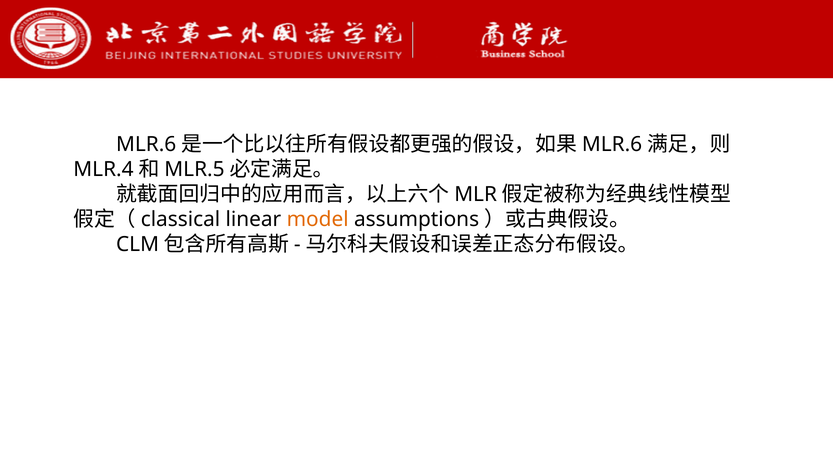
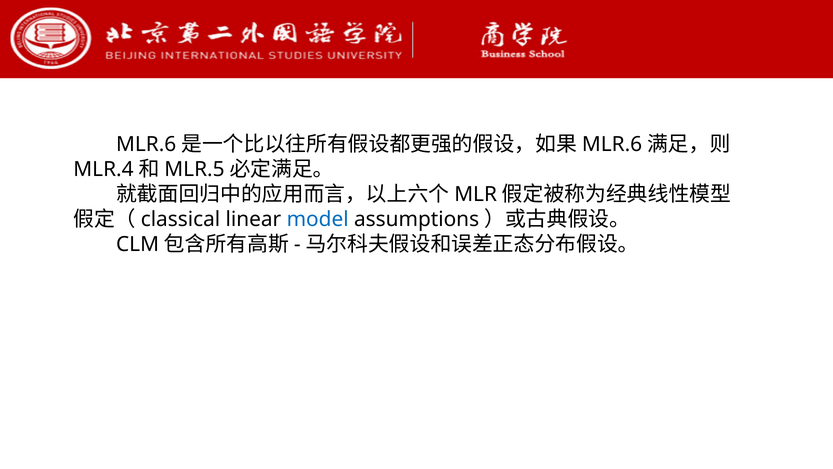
model colour: orange -> blue
